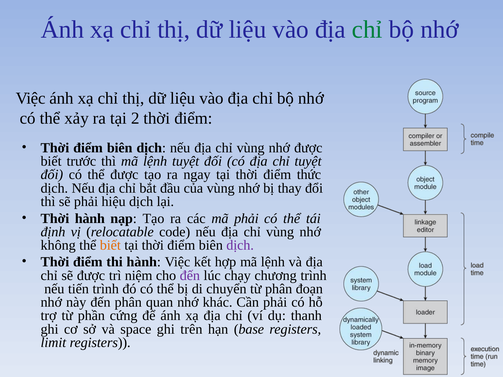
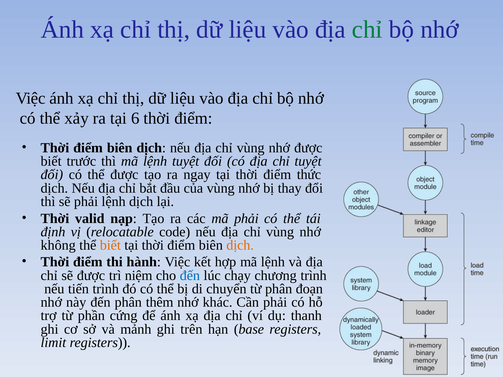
2: 2 -> 6
phải hiệu: hiệu -> lệnh
Thời hành: hành -> valid
dịch at (240, 245) colour: purple -> orange
đến at (190, 276) colour: purple -> blue
quan: quan -> thêm
space: space -> mảnh
